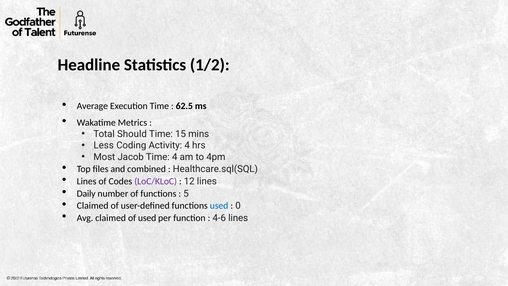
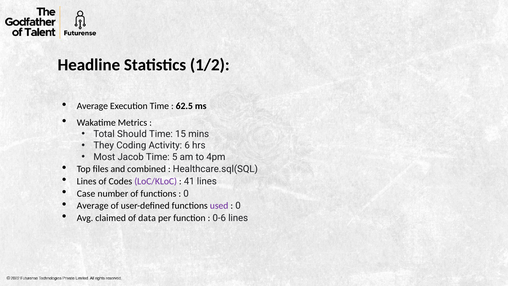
Less: Less -> They
Activity 4: 4 -> 6
Time 4: 4 -> 5
12: 12 -> 41
Daily: Daily -> Case
5 at (186, 193): 5 -> 0
Claimed at (93, 206): Claimed -> Average
used at (219, 206) colour: blue -> purple
of used: used -> data
4-6: 4-6 -> 0-6
